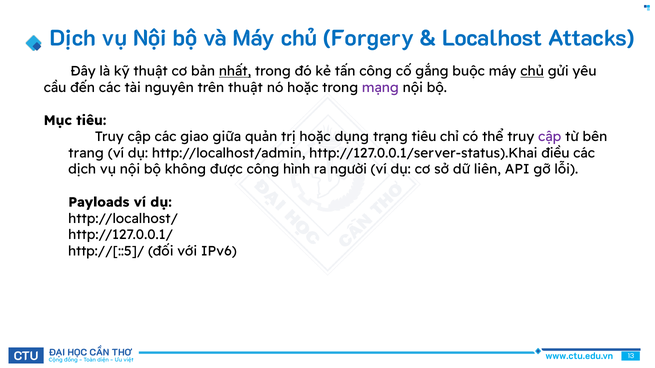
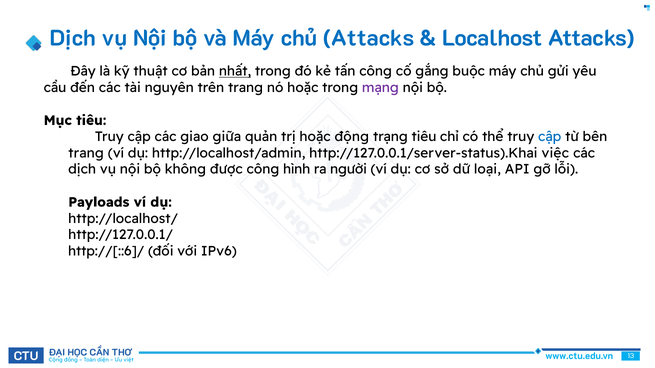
chủ Forgery: Forgery -> Attacks
chủ at (532, 71) underline: present -> none
trên thuật: thuật -> trang
dụng: dụng -> động
cập at (550, 137) colour: purple -> blue
điều: điều -> việc
liên: liên -> loại
http://[::5]/: http://[::5]/ -> http://[::6]/
